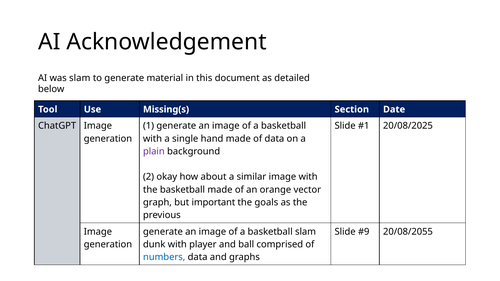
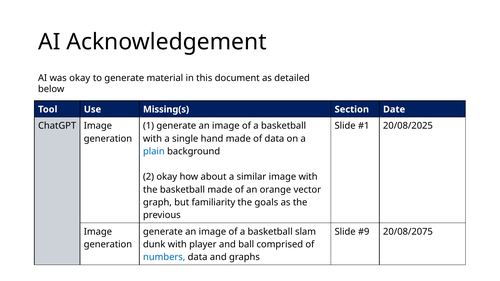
was slam: slam -> okay
plain colour: purple -> blue
important: important -> familiarity
20/08/2055: 20/08/2055 -> 20/08/2075
